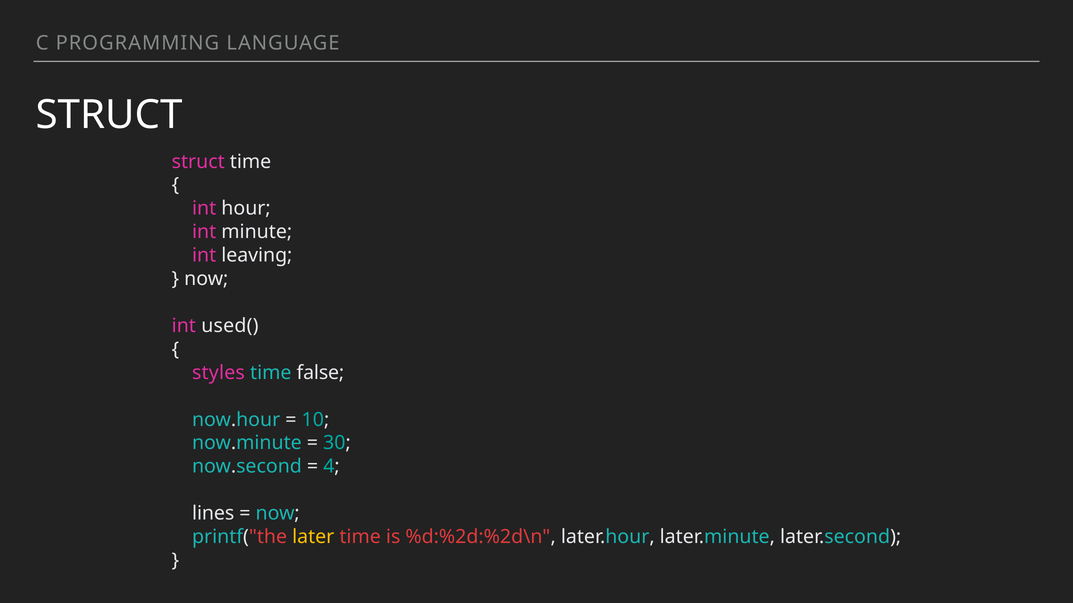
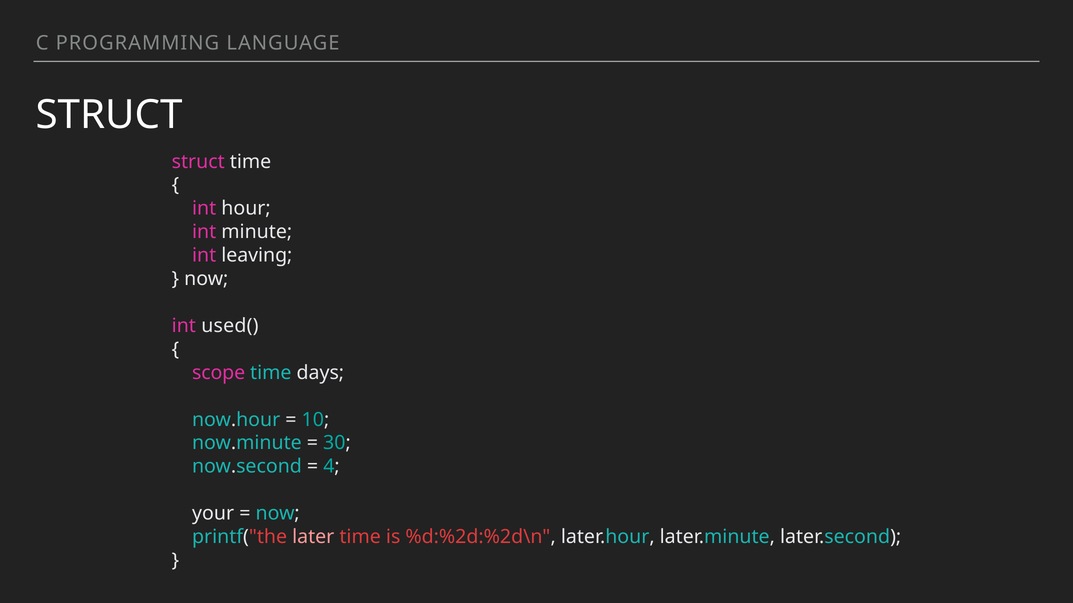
styles: styles -> scope
false: false -> days
lines: lines -> your
later colour: yellow -> pink
